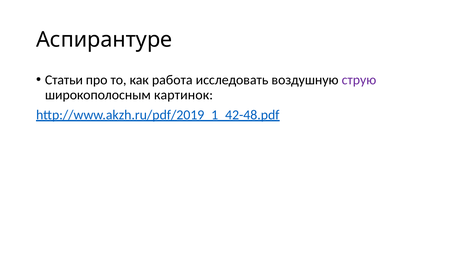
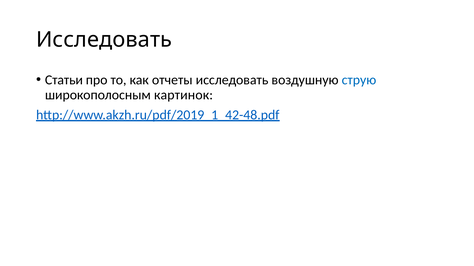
Аспирантуре at (104, 40): Аспирантуре -> Исследовать
работа: работа -> отчеты
струю colour: purple -> blue
